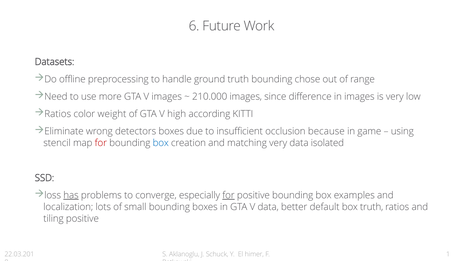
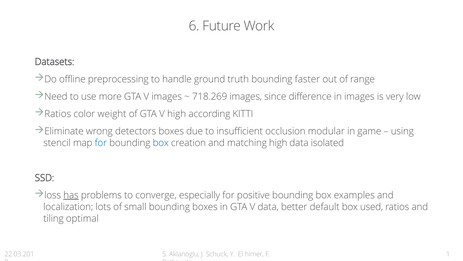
chose: chose -> faster
210.000: 210.000 -> 718.269
because: because -> modular
for at (101, 143) colour: red -> blue
matching very: very -> high
for at (229, 195) underline: present -> none
box truth: truth -> used
tiling positive: positive -> optimal
